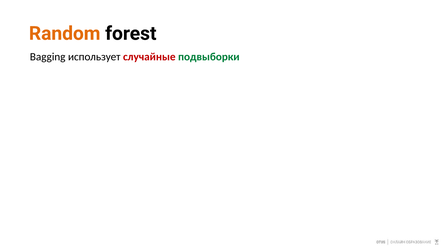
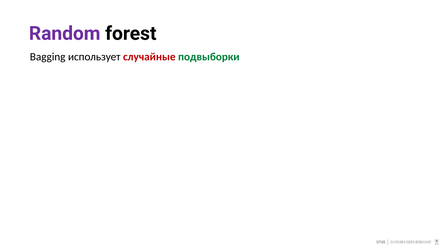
Random colour: orange -> purple
